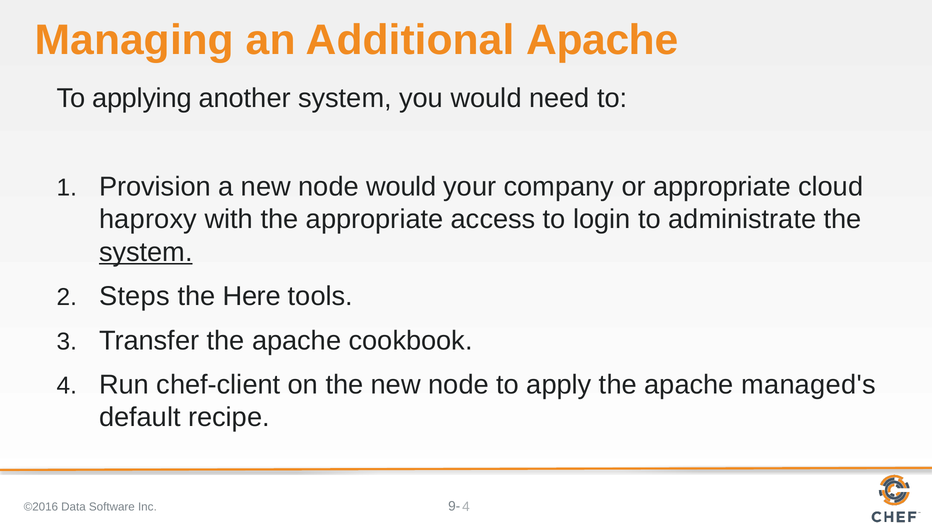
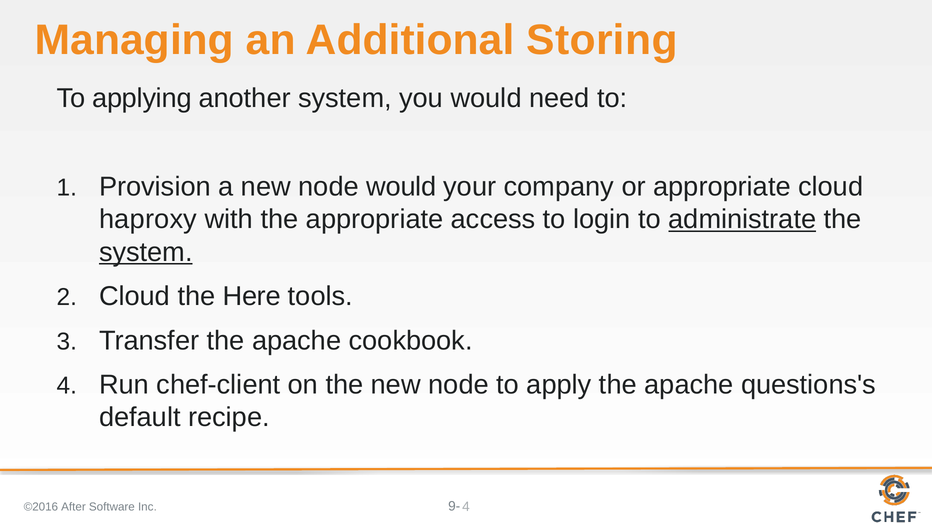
Additional Apache: Apache -> Storing
administrate underline: none -> present
Steps at (134, 296): Steps -> Cloud
managed's: managed's -> questions's
Data: Data -> After
